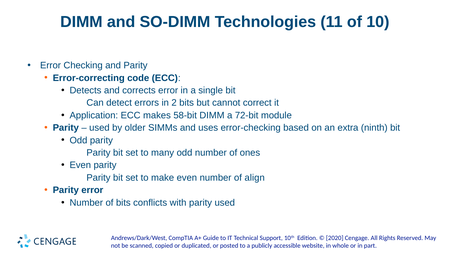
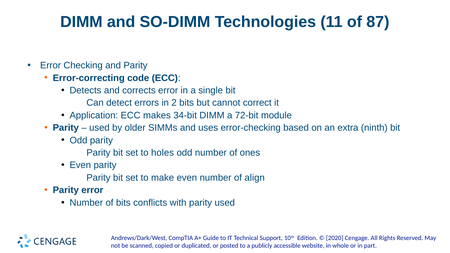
10: 10 -> 87
58-bit: 58-bit -> 34-bit
many: many -> holes
